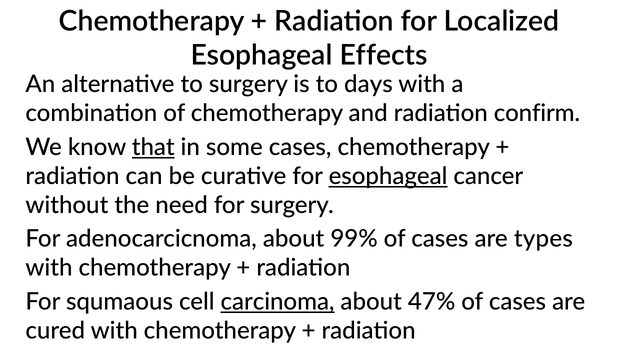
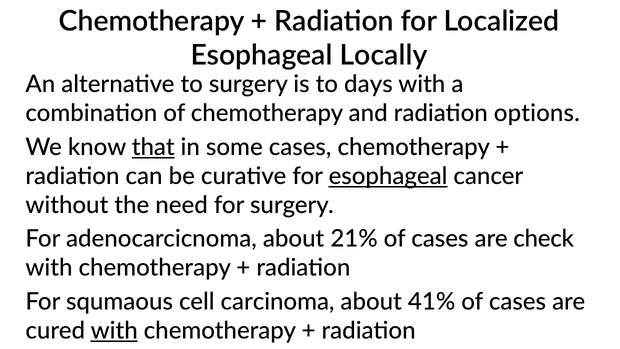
Effects: Effects -> Locally
confirm: confirm -> options
99%: 99% -> 21%
types: types -> check
carcinoma underline: present -> none
47%: 47% -> 41%
with at (114, 330) underline: none -> present
